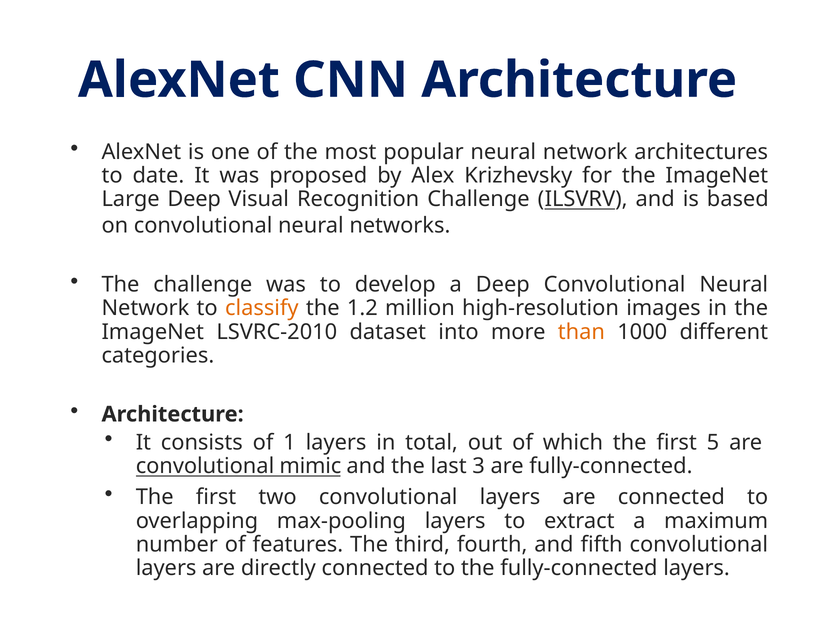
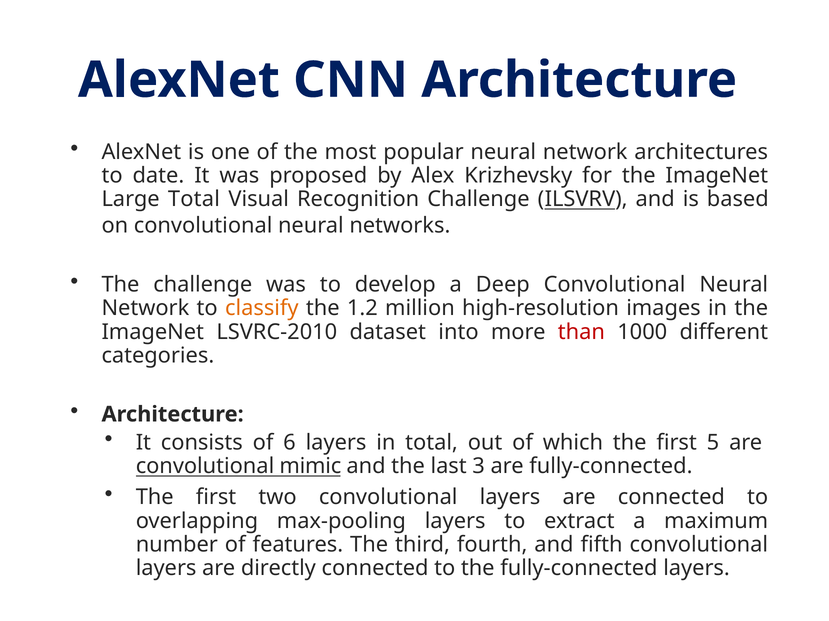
Large Deep: Deep -> Total
than colour: orange -> red
1: 1 -> 6
